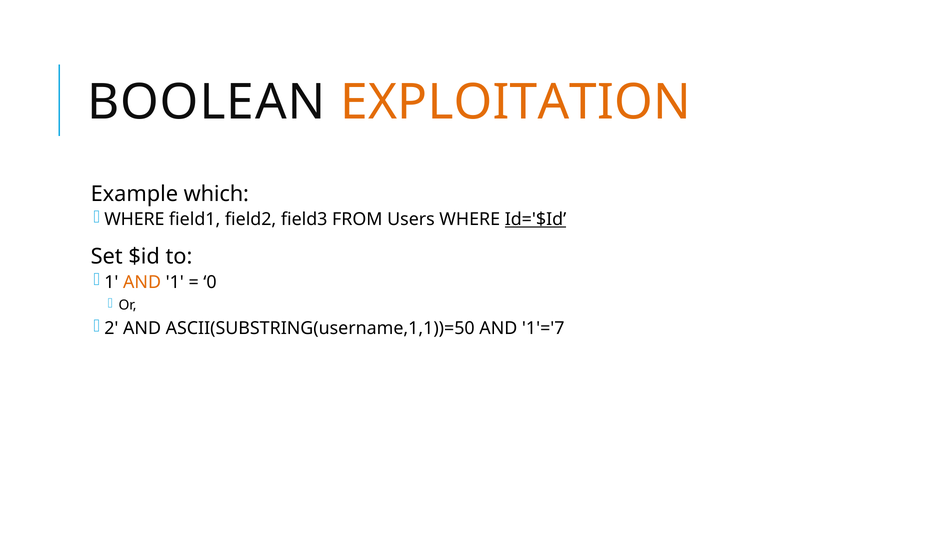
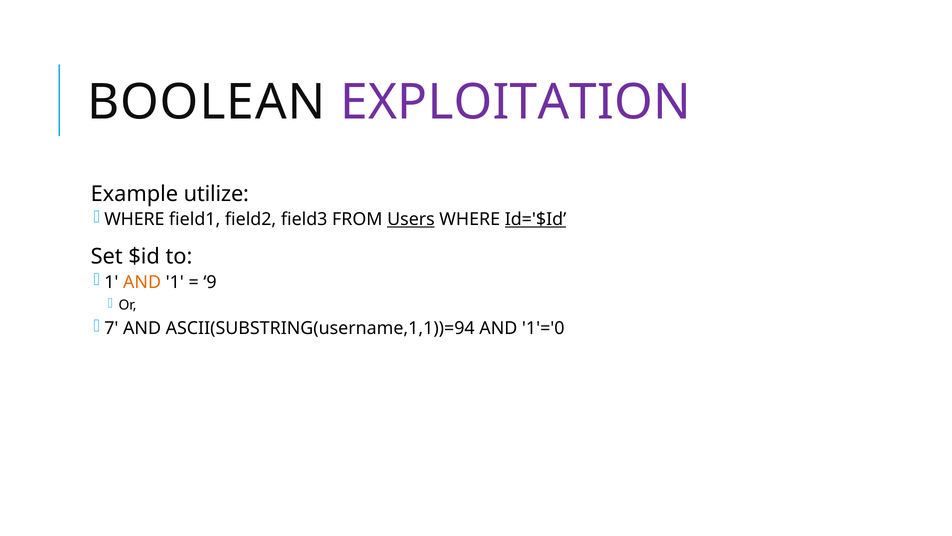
EXPLOITATION colour: orange -> purple
which: which -> utilize
Users underline: none -> present
0: 0 -> 9
2: 2 -> 7
ASCII(SUBSTRING(username,1,1))=50: ASCII(SUBSTRING(username,1,1))=50 -> ASCII(SUBSTRING(username,1,1))=94
1'='7: 1'='7 -> 1'='0
